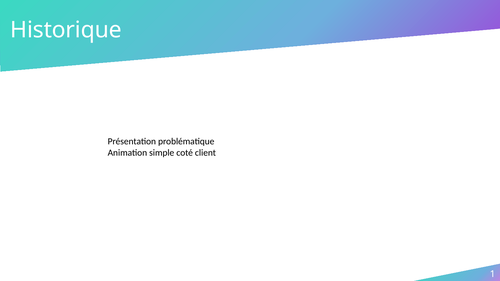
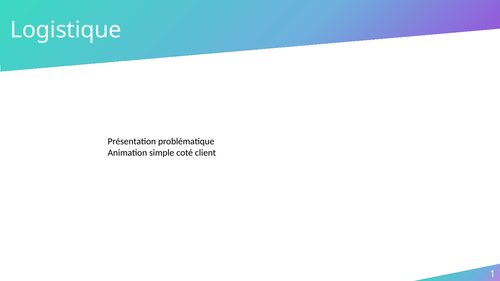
Historique: Historique -> Logistique
